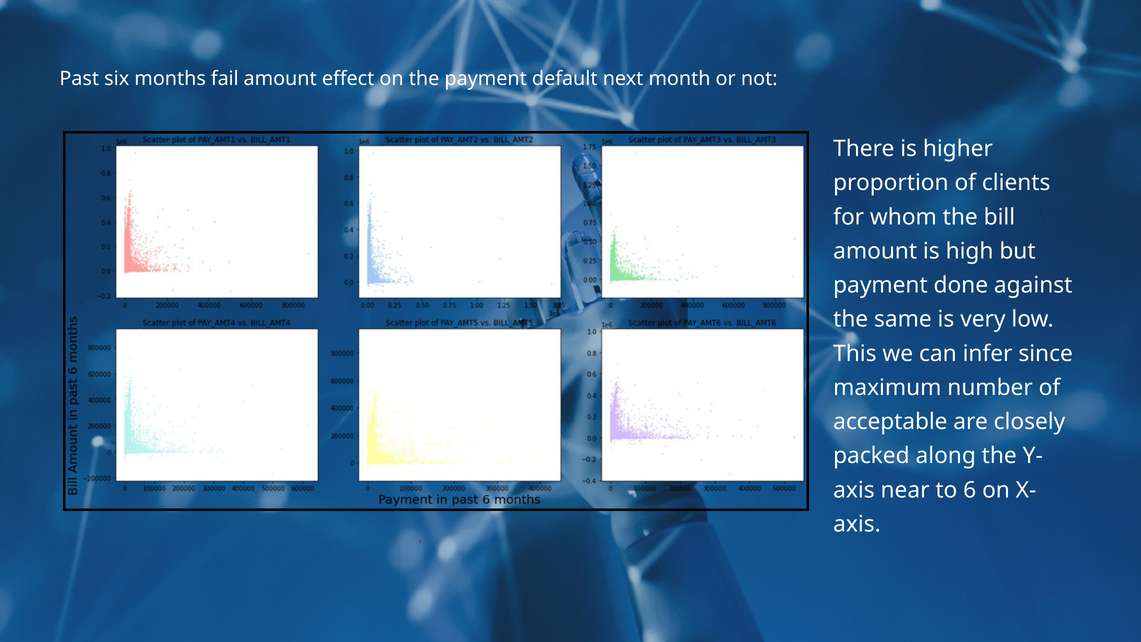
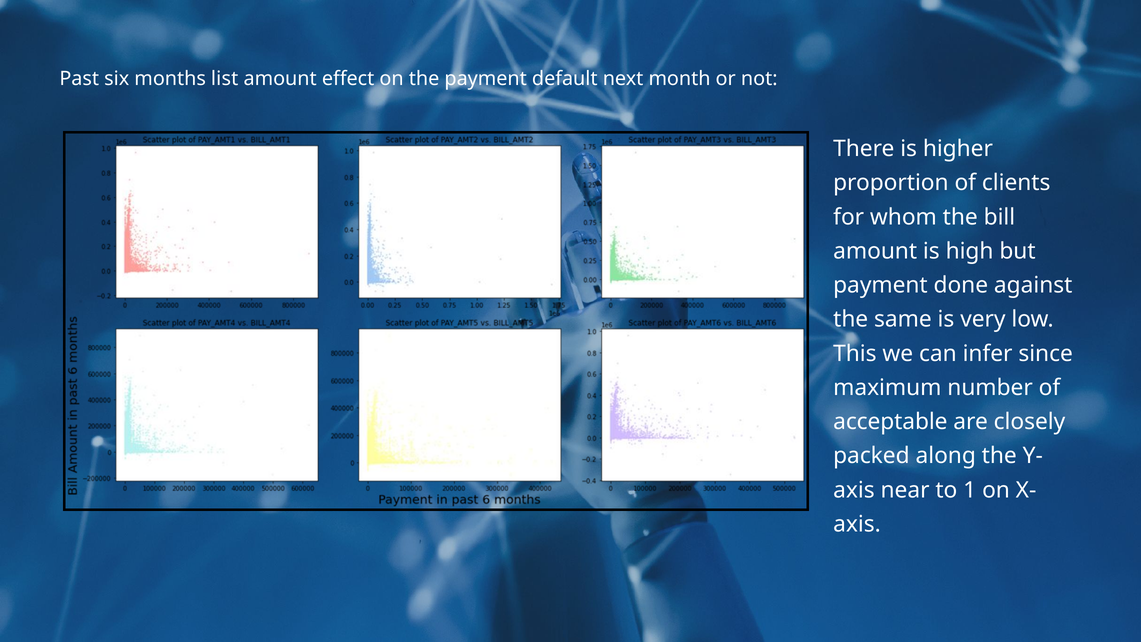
fail: fail -> list
6: 6 -> 1
